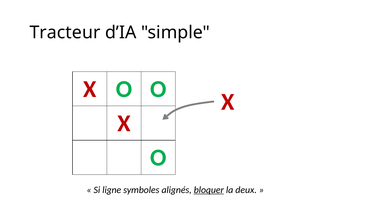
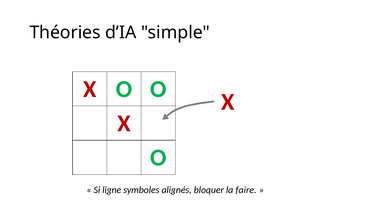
Tracteur: Tracteur -> Théories
bloquer underline: present -> none
deux: deux -> faire
